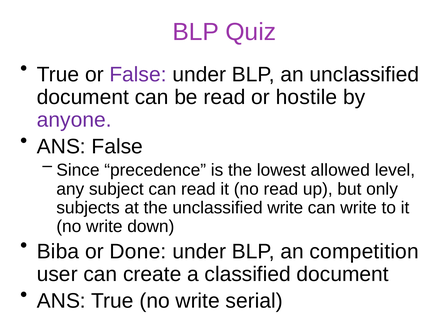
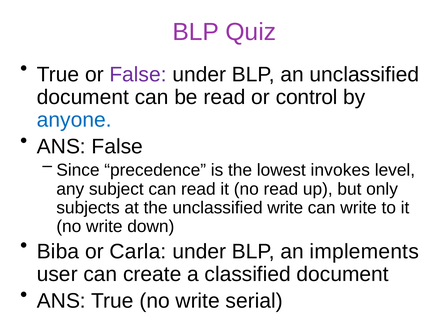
hostile: hostile -> control
anyone colour: purple -> blue
allowed: allowed -> invokes
Done: Done -> Carla
competition: competition -> implements
